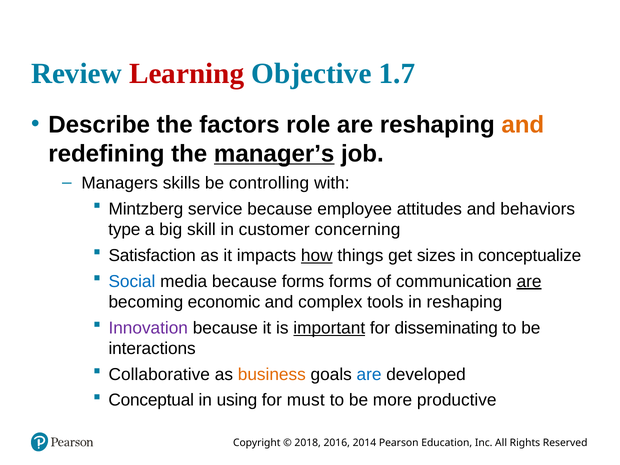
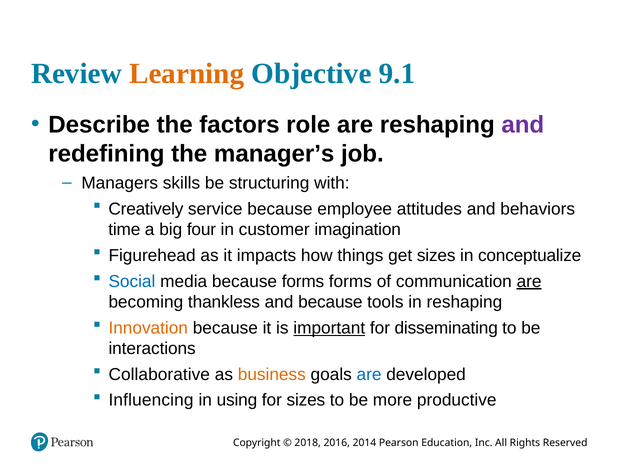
Learning colour: red -> orange
1.7: 1.7 -> 9.1
and at (523, 125) colour: orange -> purple
manager’s underline: present -> none
controlling: controlling -> structuring
Mintzberg: Mintzberg -> Creatively
type: type -> time
skill: skill -> four
concerning: concerning -> imagination
Satisfaction: Satisfaction -> Figurehead
how underline: present -> none
economic: economic -> thankless
and complex: complex -> because
Innovation colour: purple -> orange
Conceptual: Conceptual -> Influencing
for must: must -> sizes
